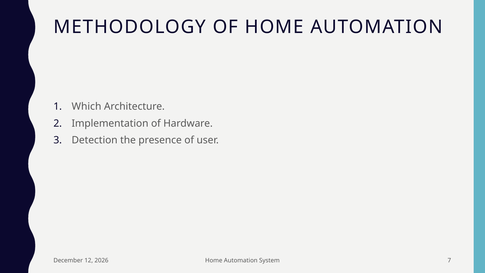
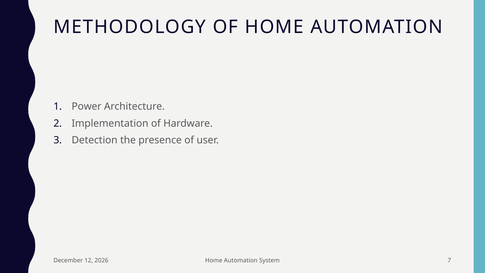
Which: Which -> Power
